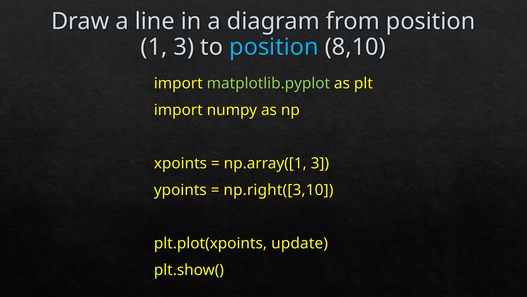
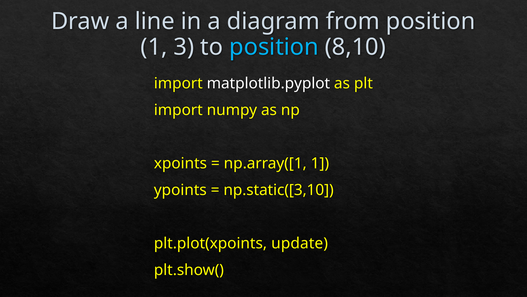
matplotlib.pyplot colour: light green -> white
np.array([1 3: 3 -> 1
np.right([3,10: np.right([3,10 -> np.static([3,10
